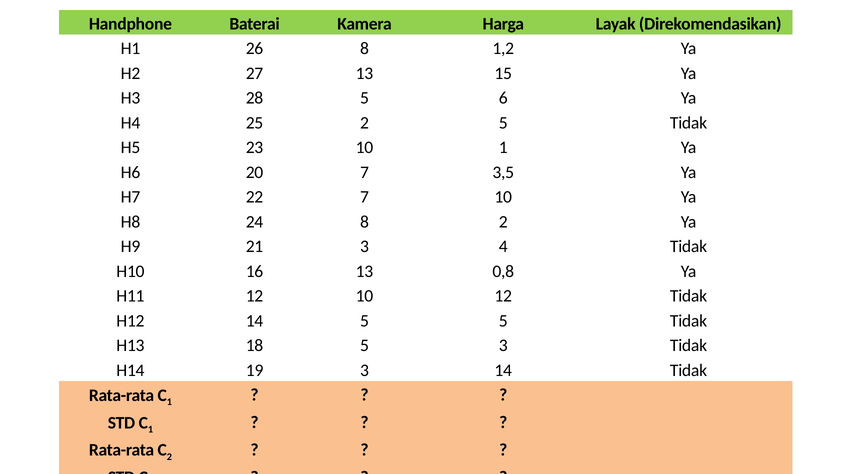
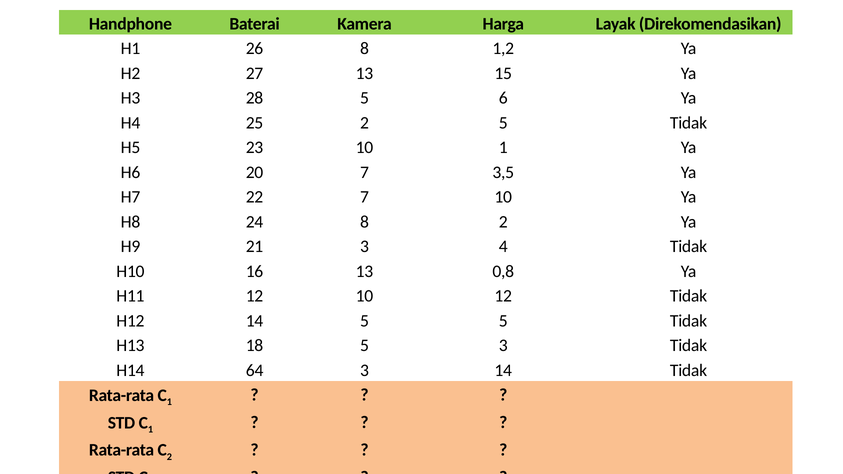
19: 19 -> 64
